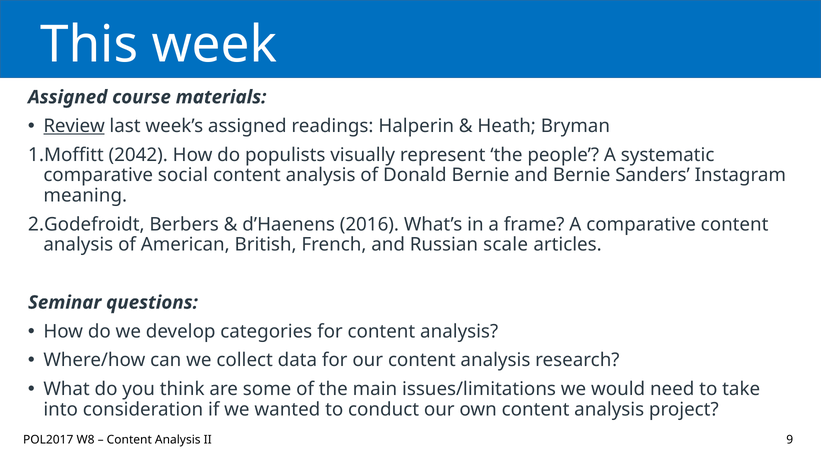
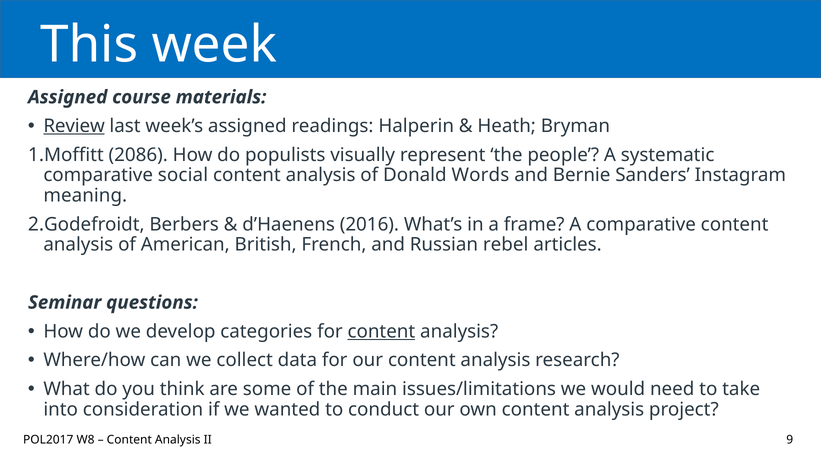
2042: 2042 -> 2086
Donald Bernie: Bernie -> Words
scale: scale -> rebel
content at (381, 331) underline: none -> present
